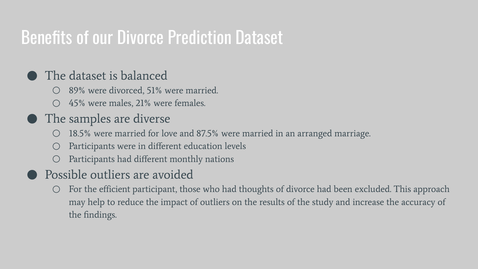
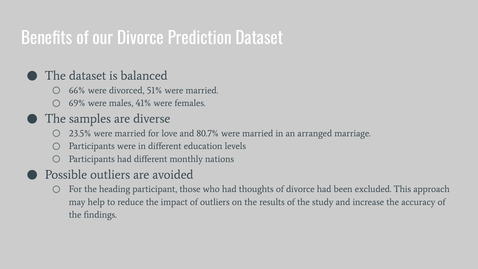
89%: 89% -> 66%
45%: 45% -> 69%
21%: 21% -> 41%
18.5%: 18.5% -> 23.5%
87.5%: 87.5% -> 80.7%
efficient: efficient -> heading
